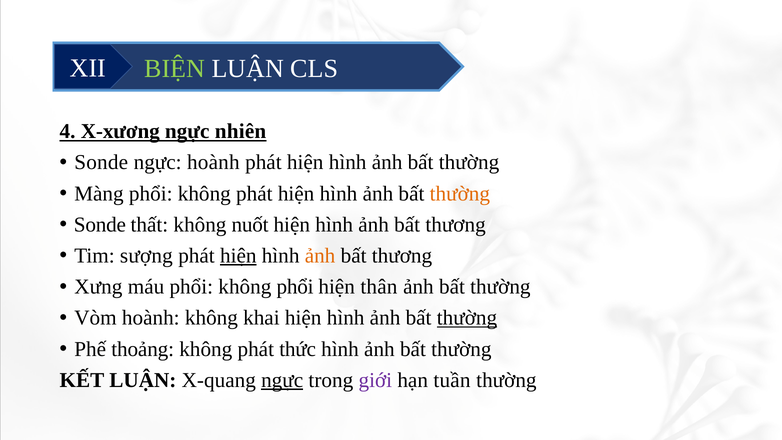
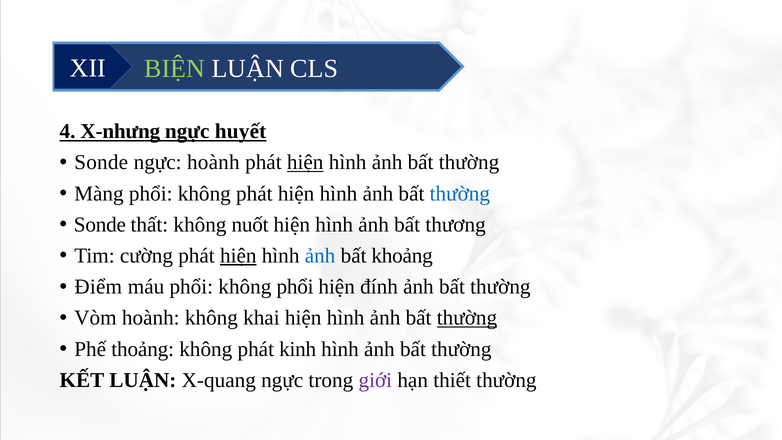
X-xương: X-xương -> X-nhưng
nhiên: nhiên -> huyết
hiện at (305, 162) underline: none -> present
thường at (460, 194) colour: orange -> blue
sượng: sượng -> cường
ảnh at (320, 256) colour: orange -> blue
thương at (402, 256): thương -> khoảng
Xưng: Xưng -> Điểm
thân: thân -> đính
thức: thức -> kinh
ngực at (282, 380) underline: present -> none
tuần: tuần -> thiết
